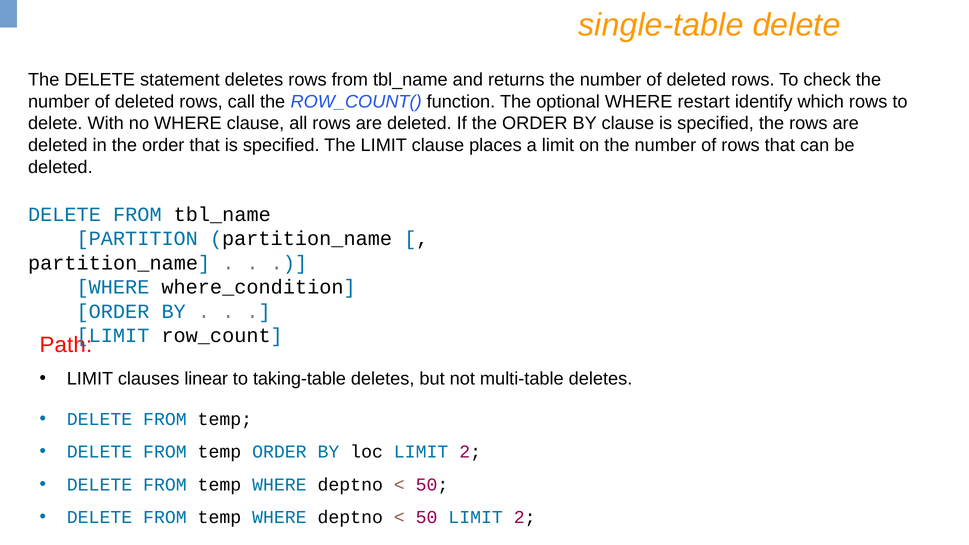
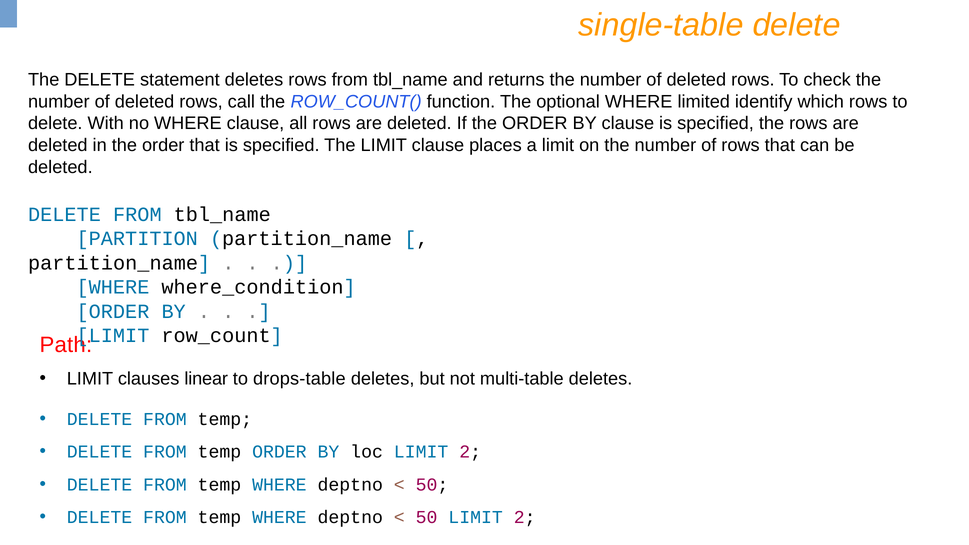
restart: restart -> limited
taking-table: taking-table -> drops-table
